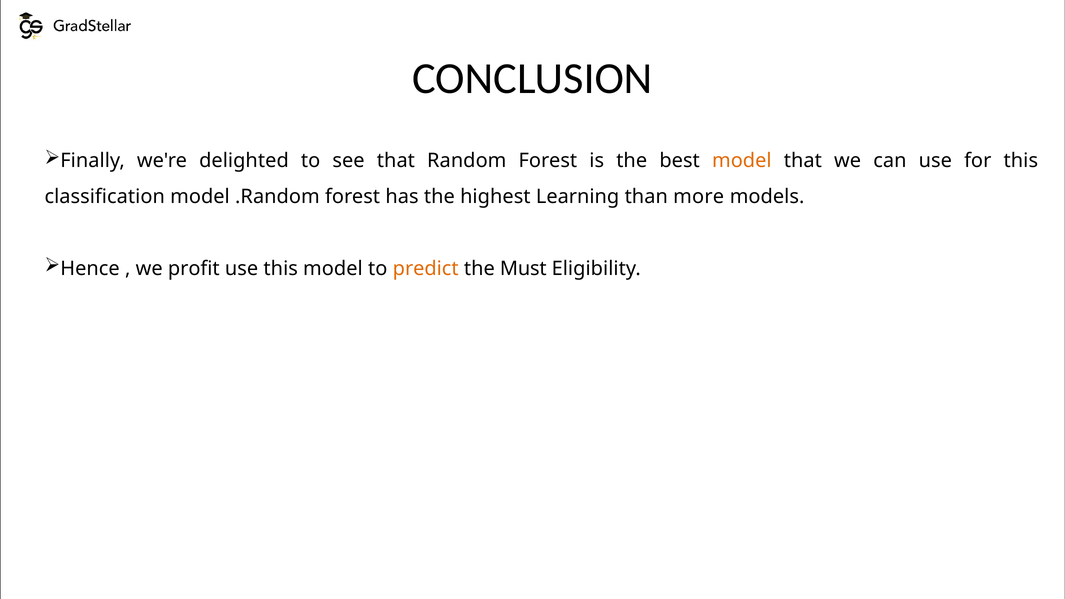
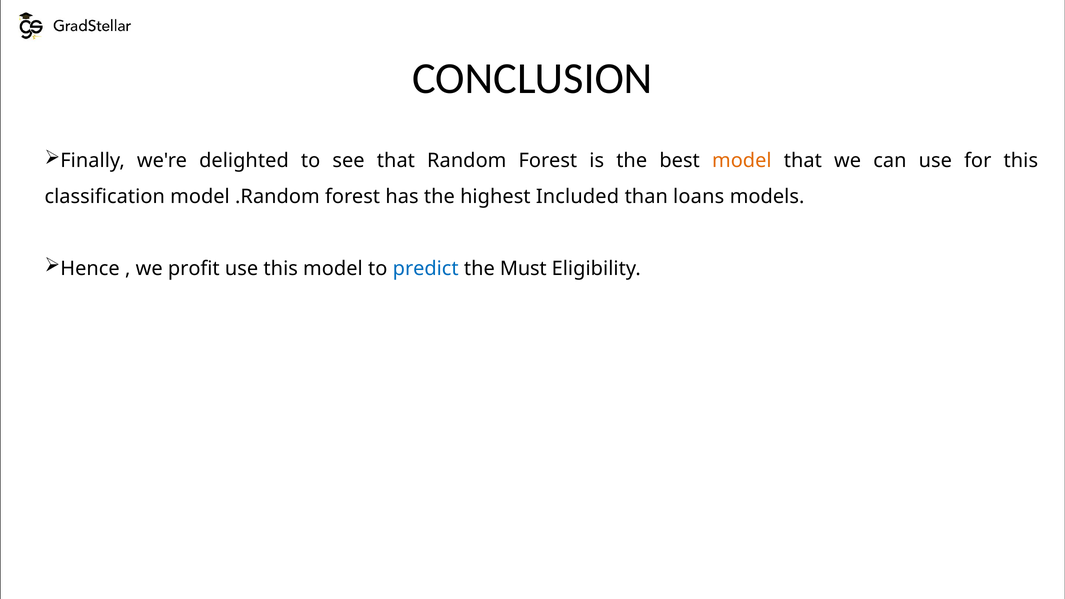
Learning: Learning -> Included
more: more -> loans
predict colour: orange -> blue
